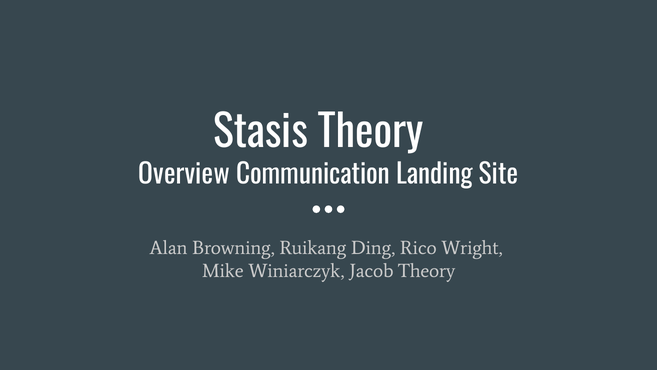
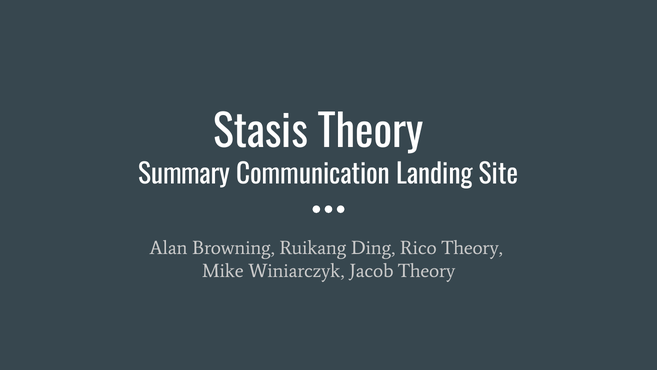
Overview: Overview -> Summary
Rico Wright: Wright -> Theory
